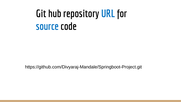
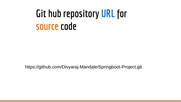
source colour: blue -> orange
